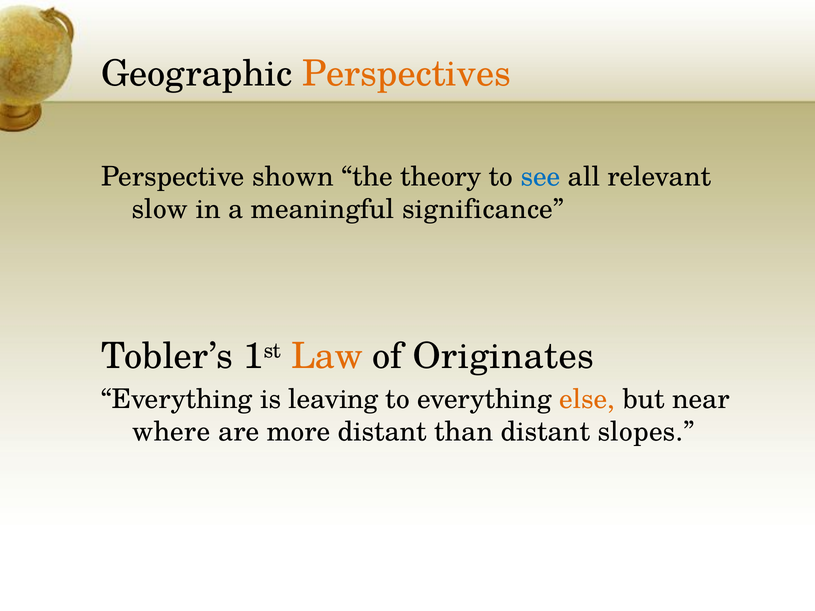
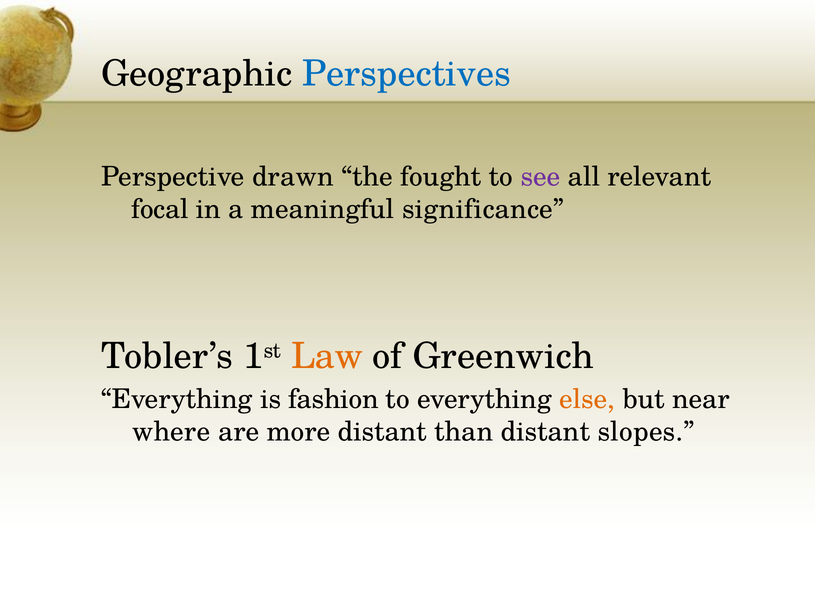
Perspectives colour: orange -> blue
shown: shown -> drawn
theory: theory -> fought
see colour: blue -> purple
slow: slow -> focal
Originates: Originates -> Greenwich
leaving: leaving -> fashion
